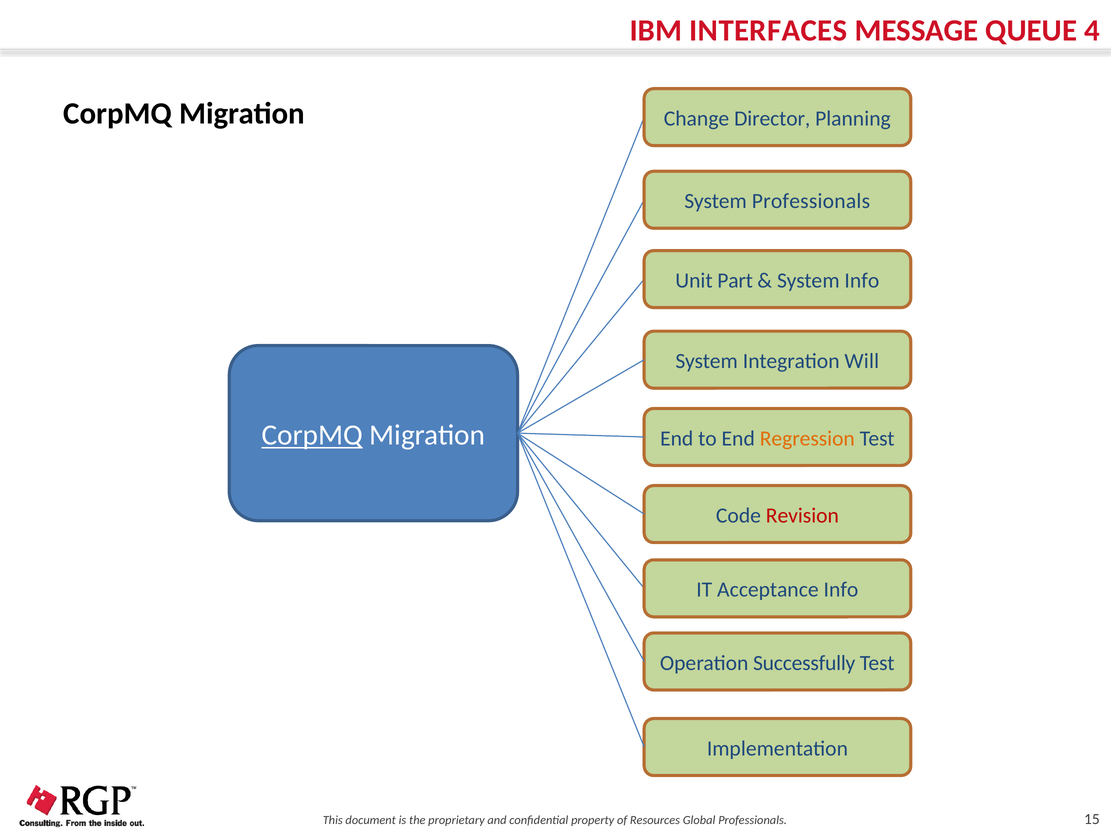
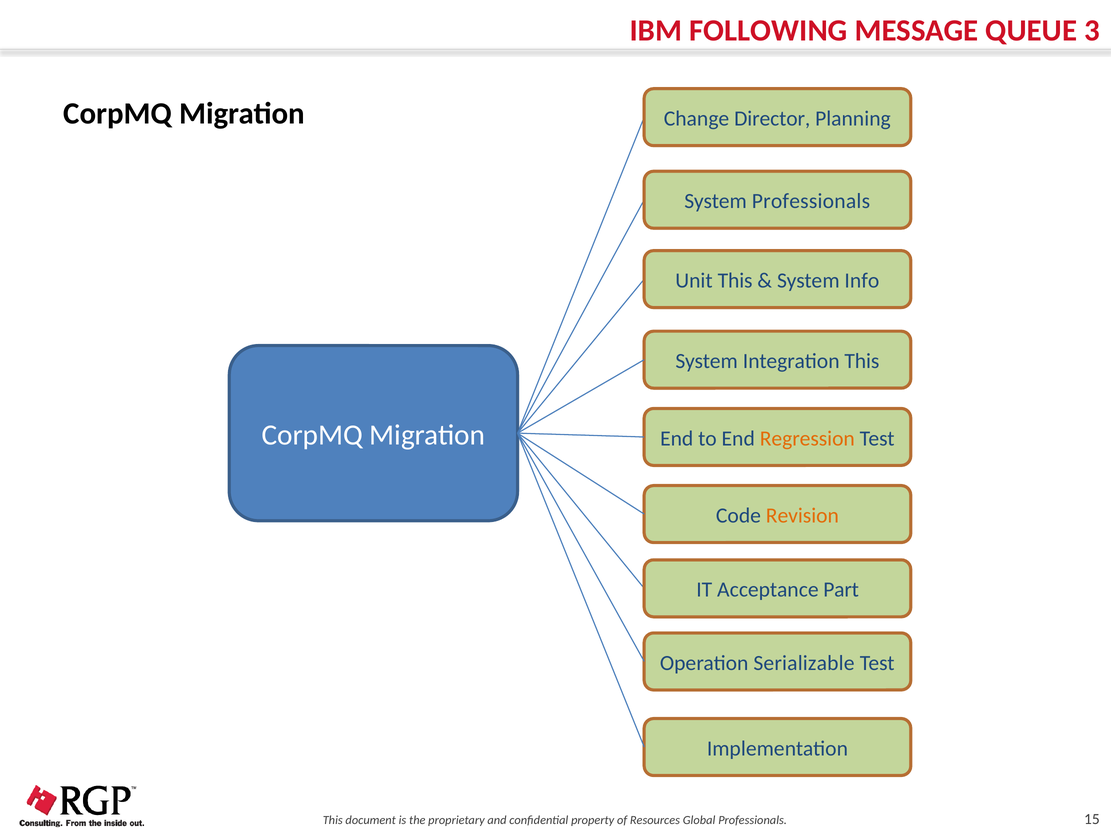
INTERFACES: INTERFACES -> FOLLOWING
4: 4 -> 3
Unit Part: Part -> This
Integration Will: Will -> This
CorpMQ at (312, 435) underline: present -> none
Revision colour: red -> orange
Acceptance Info: Info -> Part
Successfully: Successfully -> Serializable
